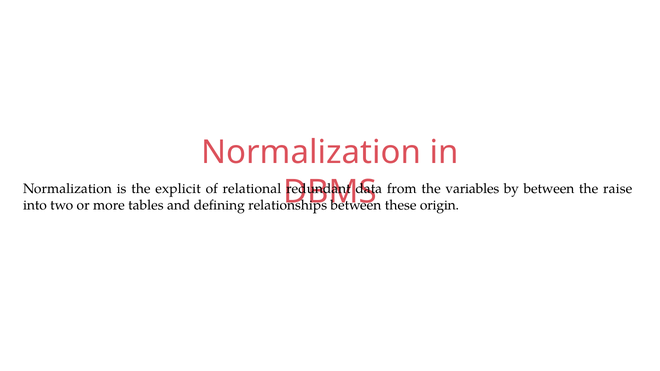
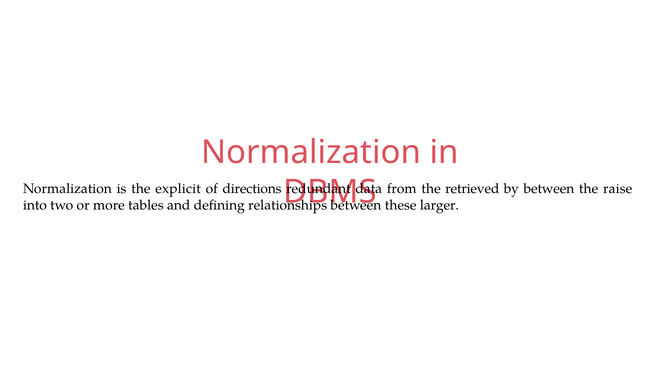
relational: relational -> directions
variables: variables -> retrieved
origin: origin -> larger
